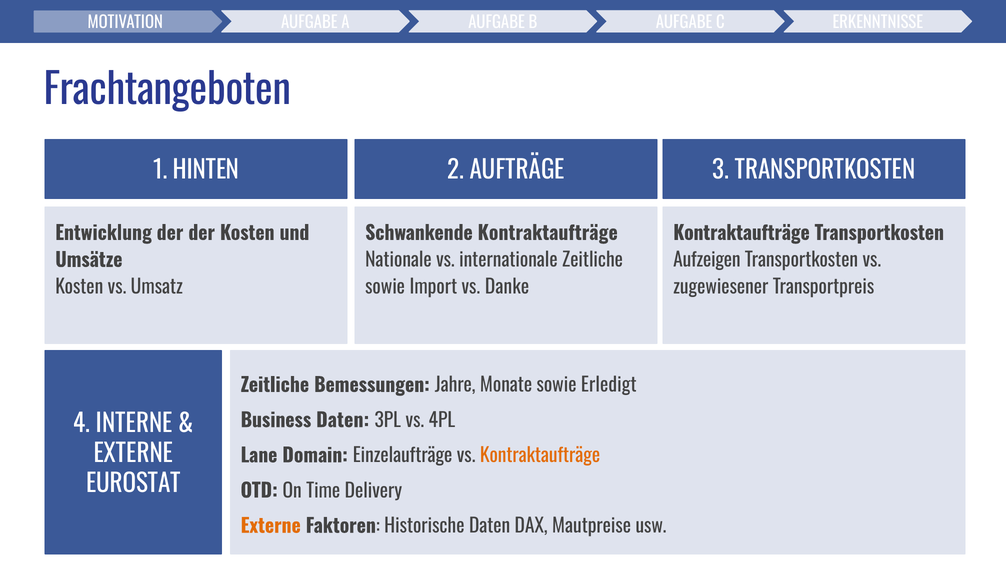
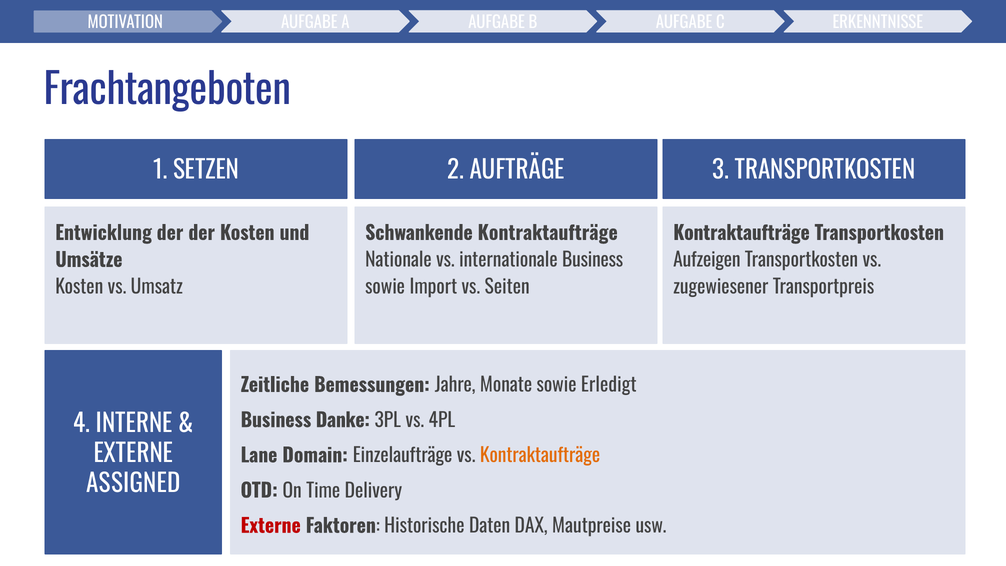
HINTEN: HINTEN -> SETZEN
internationale Zeitliche: Zeitliche -> Business
Danke: Danke -> Seiten
Business Daten: Daten -> Danke
EUROSTAT: EUROSTAT -> ASSIGNED
Externe at (271, 526) colour: orange -> red
